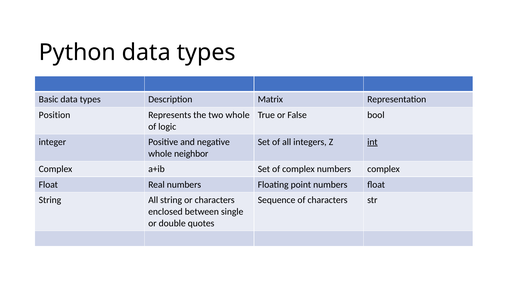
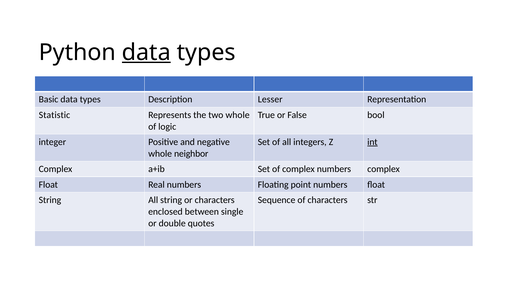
data at (146, 52) underline: none -> present
Matrix: Matrix -> Lesser
Position: Position -> Statistic
